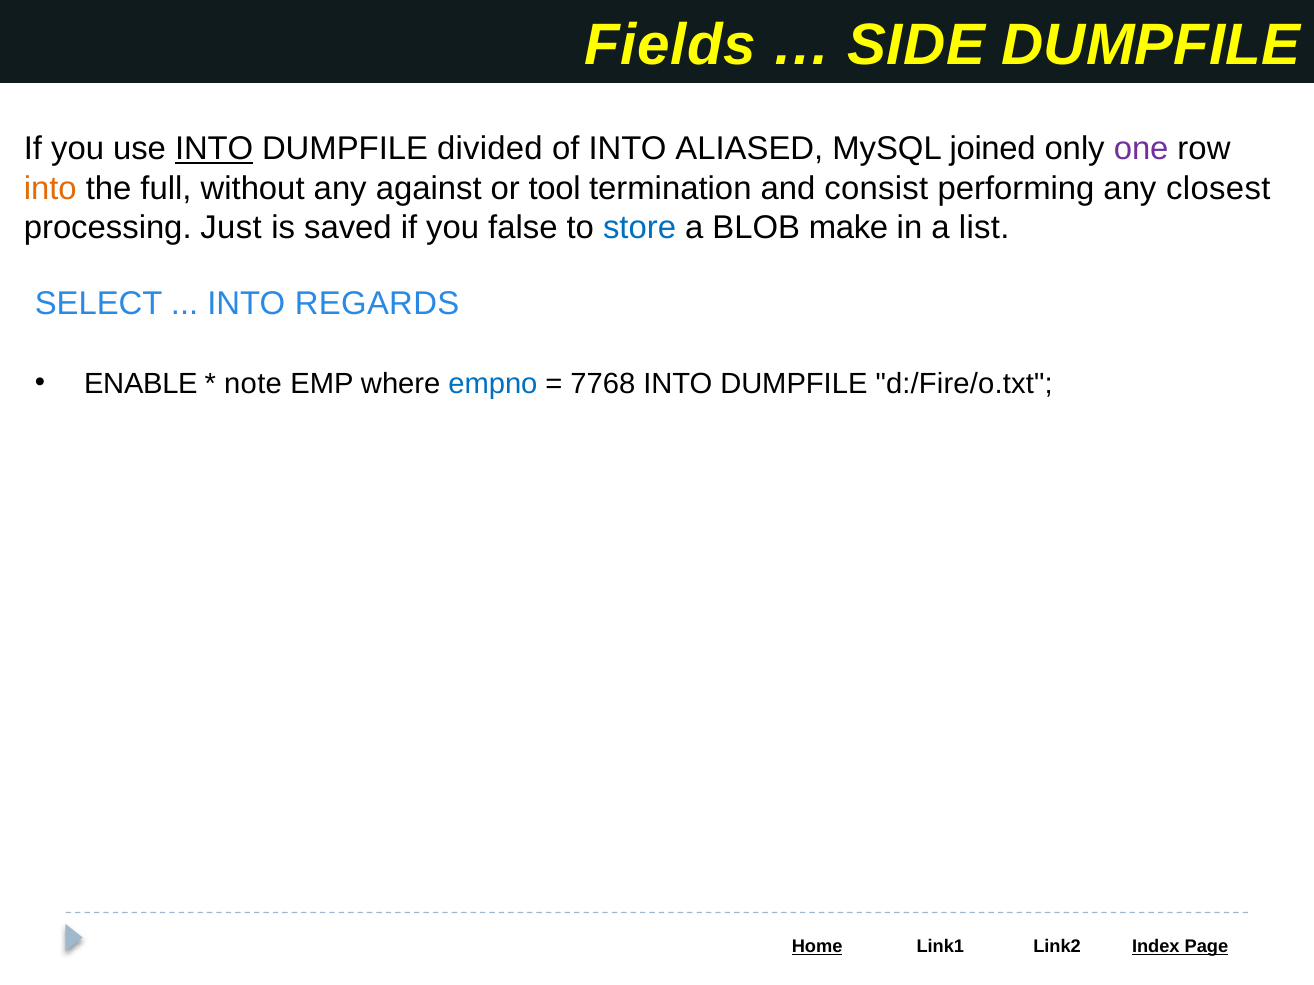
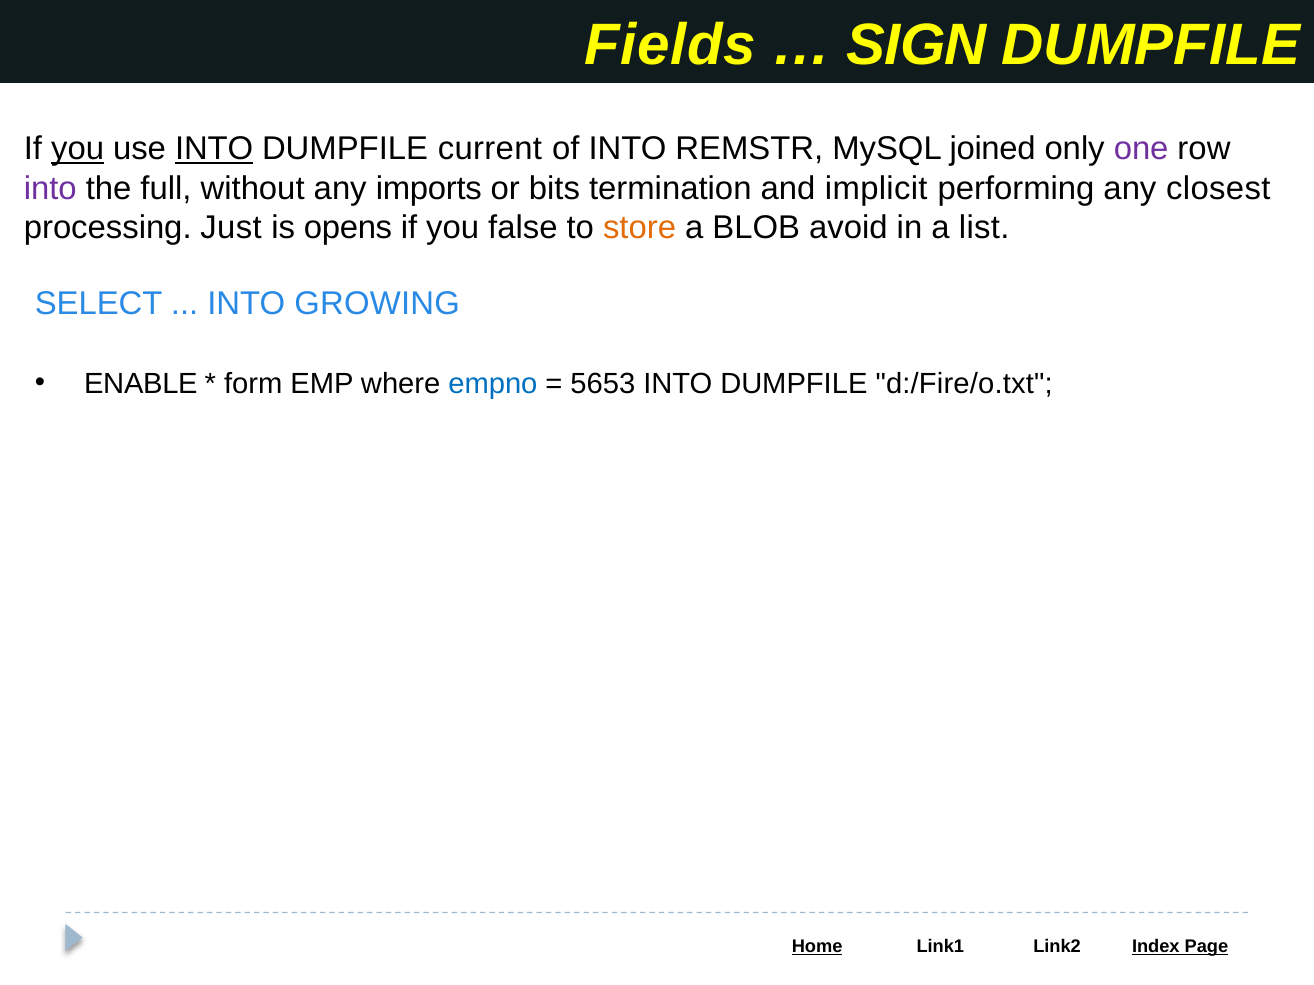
SIDE: SIDE -> SIGN
you at (78, 149) underline: none -> present
divided: divided -> current
ALIASED: ALIASED -> REMSTR
into at (50, 188) colour: orange -> purple
against: against -> imports
tool: tool -> bits
consist: consist -> implicit
saved: saved -> opens
store colour: blue -> orange
make: make -> avoid
REGARDS: REGARDS -> GROWING
note: note -> form
7768: 7768 -> 5653
